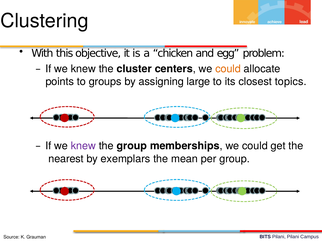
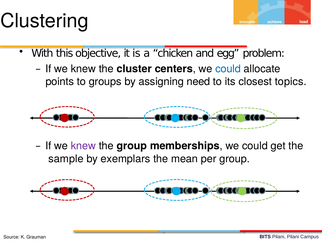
could at (228, 69) colour: orange -> blue
large: large -> need
nearest: nearest -> sample
